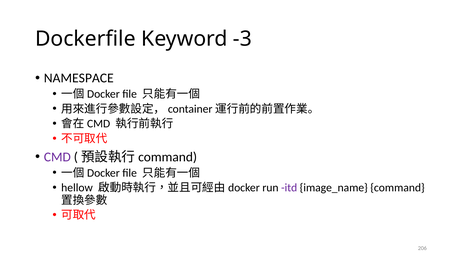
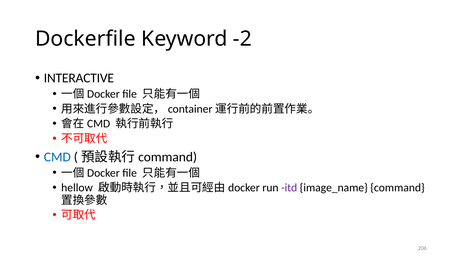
-3: -3 -> -2
NAMESPACE: NAMESPACE -> INTERACTIVE
CMD colour: purple -> blue
